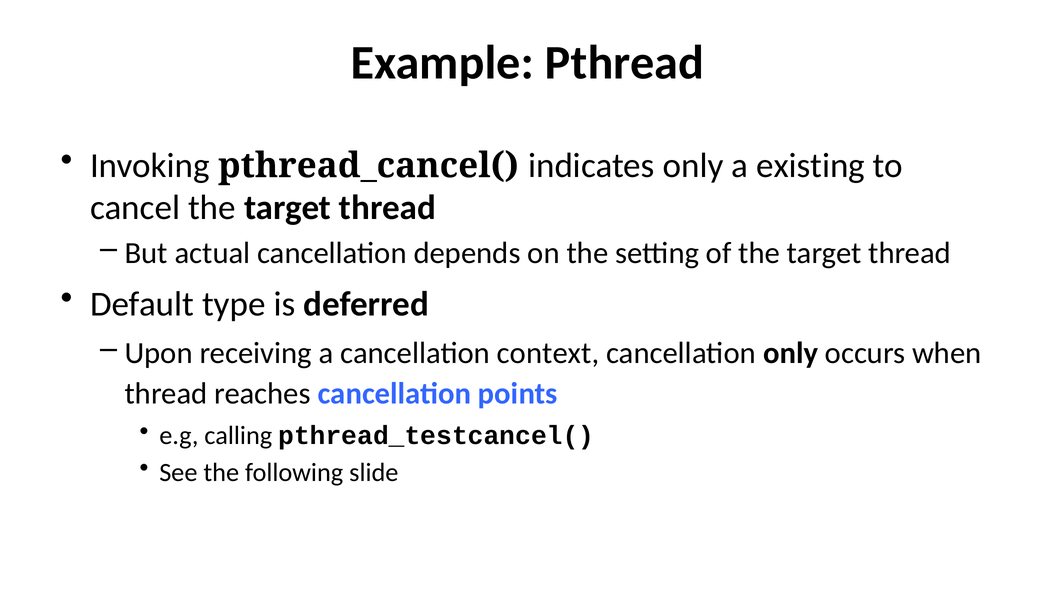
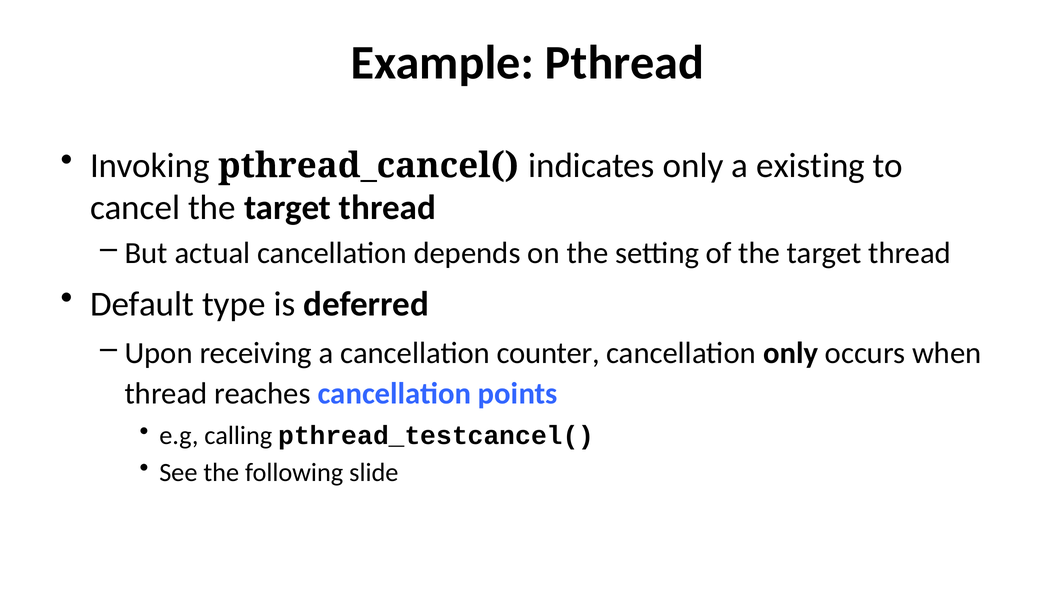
context: context -> counter
